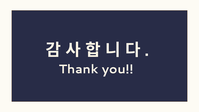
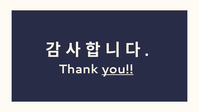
you underline: none -> present
